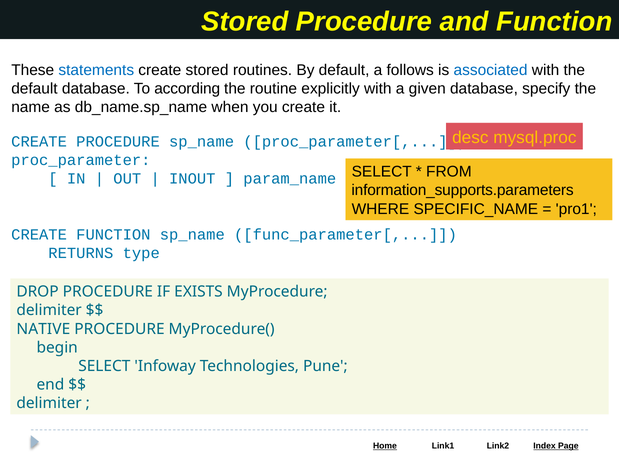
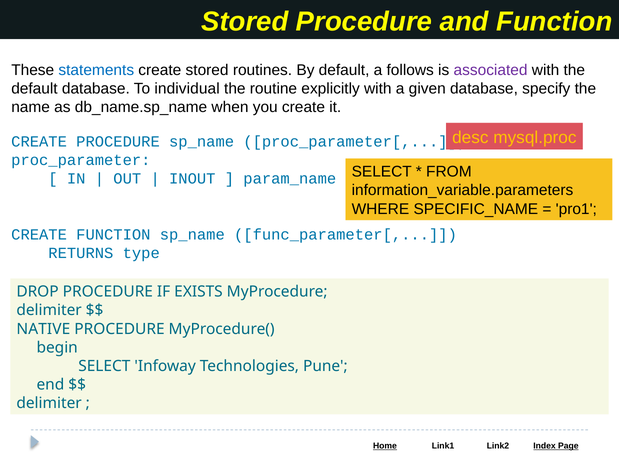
associated colour: blue -> purple
according: according -> individual
information_supports.parameters: information_supports.parameters -> information_variable.parameters
